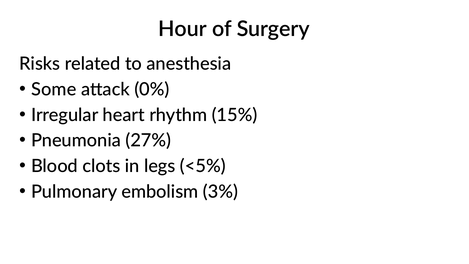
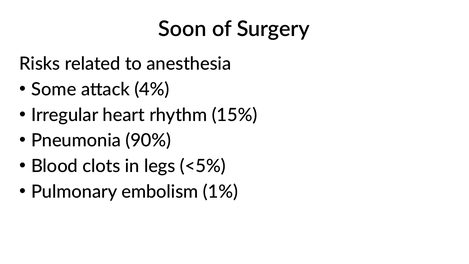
Hour: Hour -> Soon
0%: 0% -> 4%
27%: 27% -> 90%
3%: 3% -> 1%
